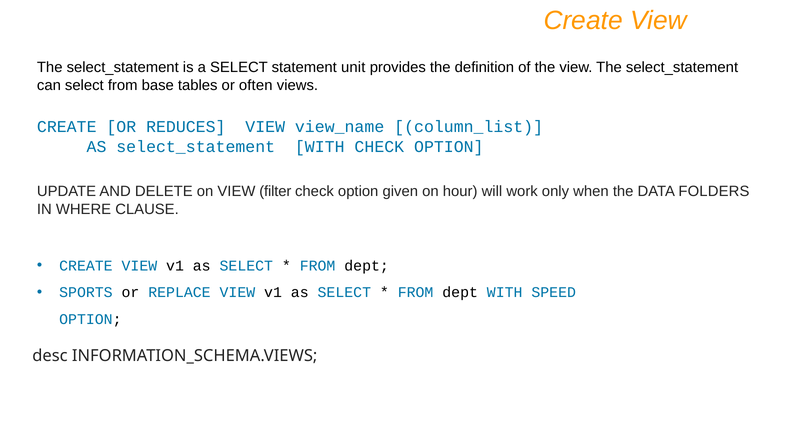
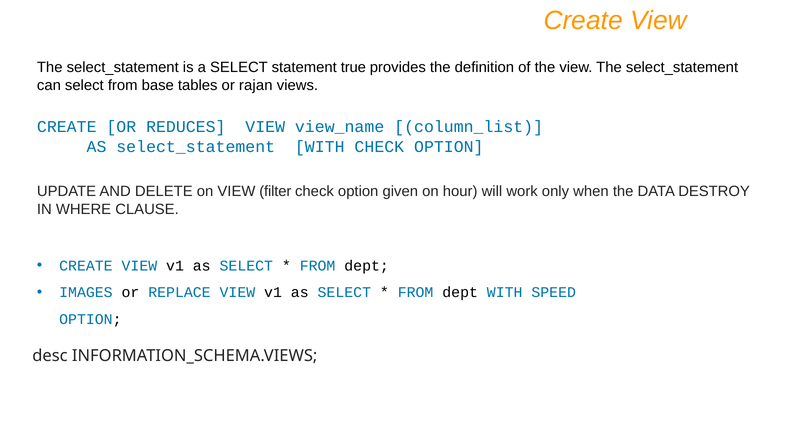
unit: unit -> true
often: often -> rajan
FOLDERS: FOLDERS -> DESTROY
SPORTS: SPORTS -> IMAGES
